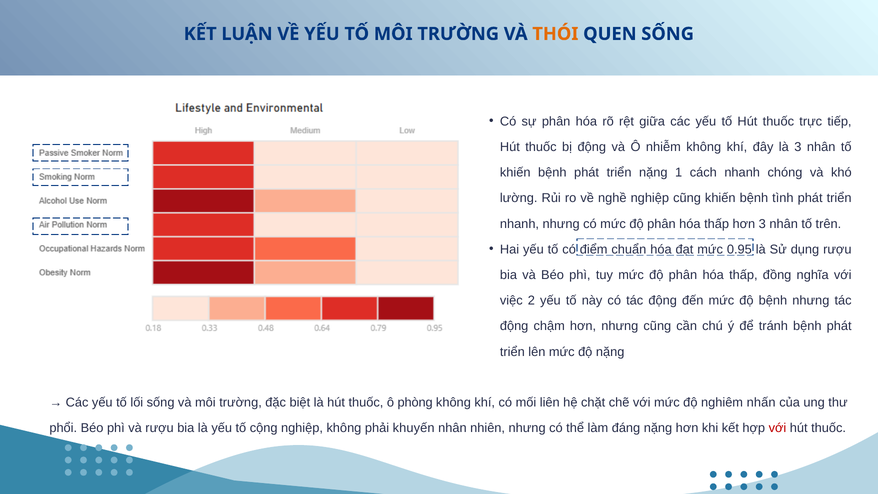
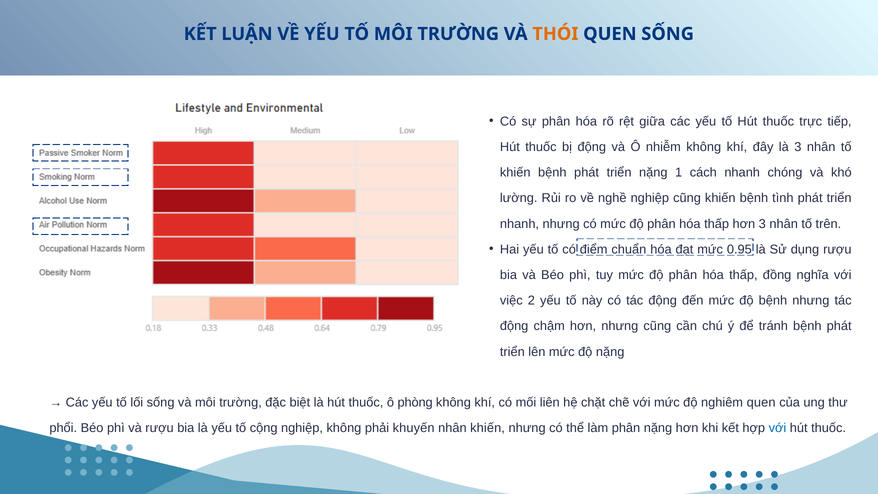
nghiêm nhấn: nhấn -> quen
nhân nhiên: nhiên -> khiến
làm đáng: đáng -> phân
với at (777, 428) colour: red -> blue
